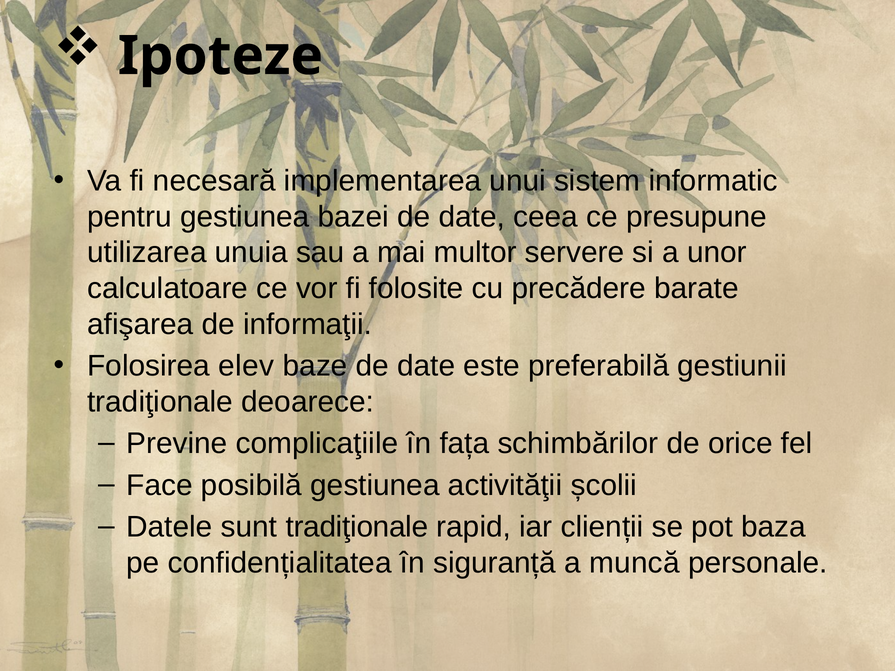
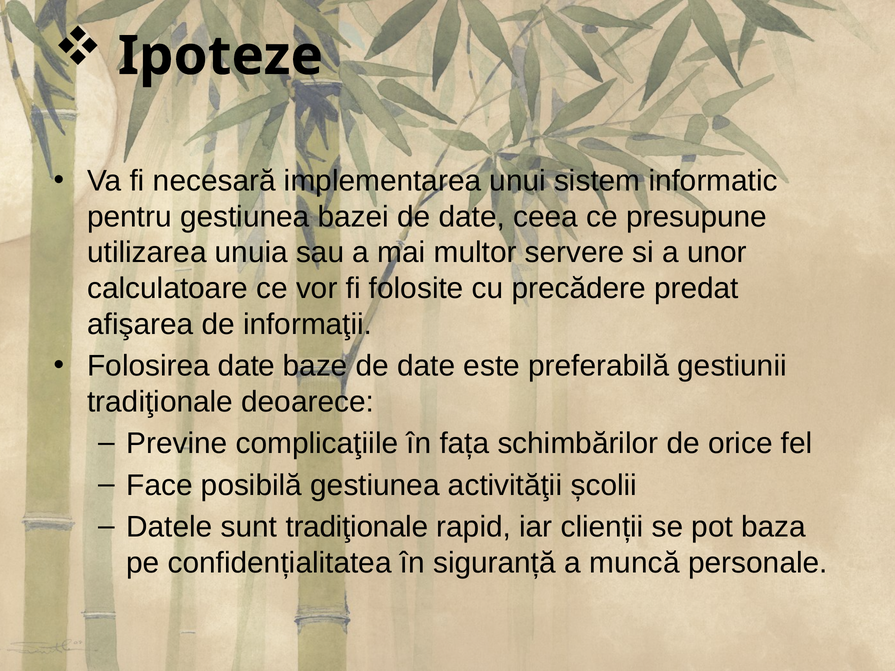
barate: barate -> predat
Folosirea elev: elev -> date
